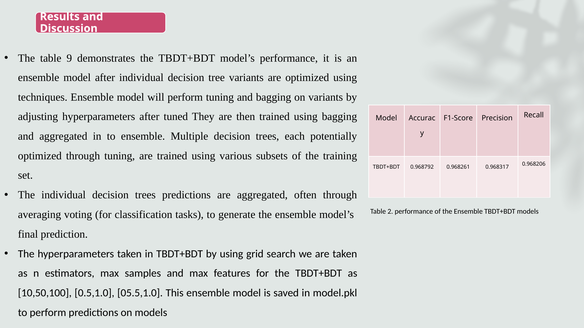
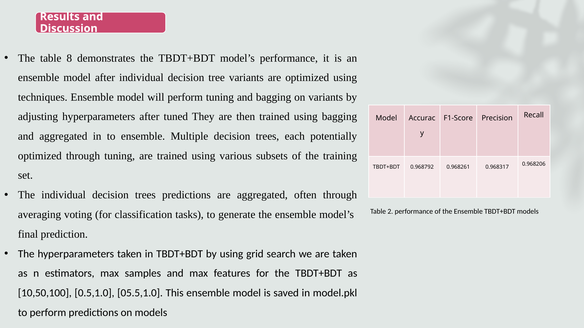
9: 9 -> 8
